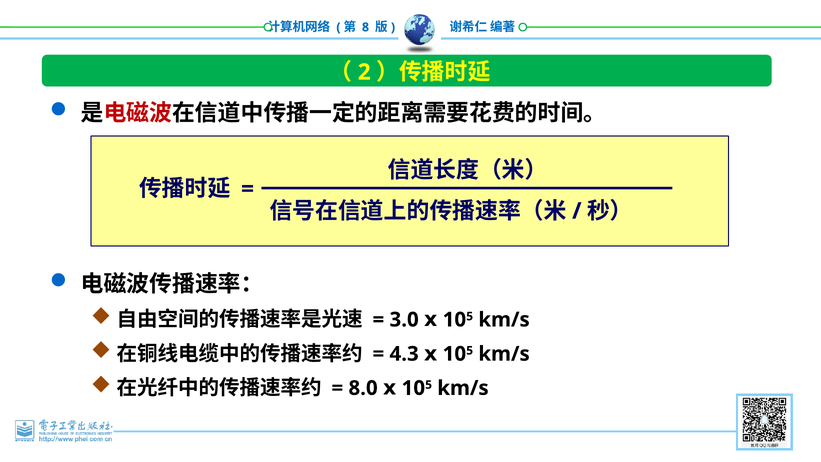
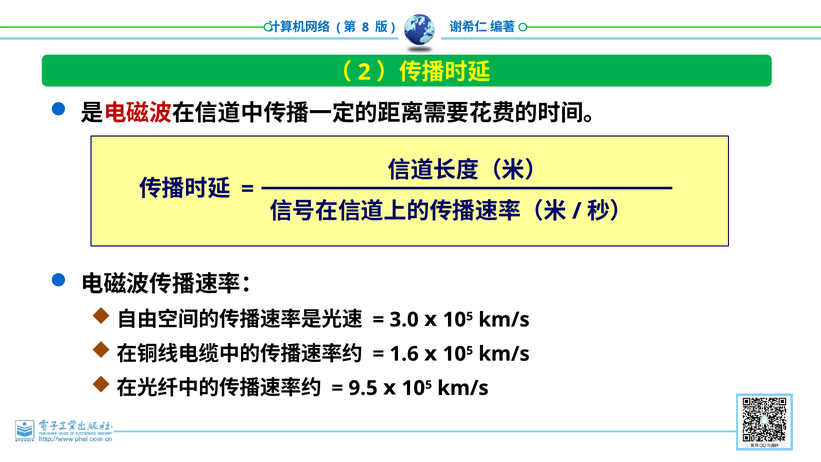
4.3: 4.3 -> 1.6
8.0: 8.0 -> 9.5
